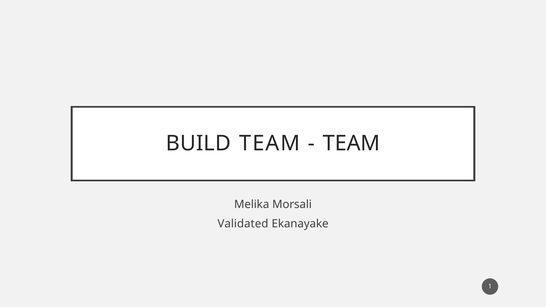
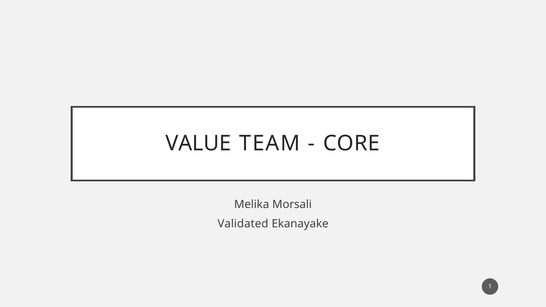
BUILD: BUILD -> VALUE
TEAM at (351, 144): TEAM -> CORE
